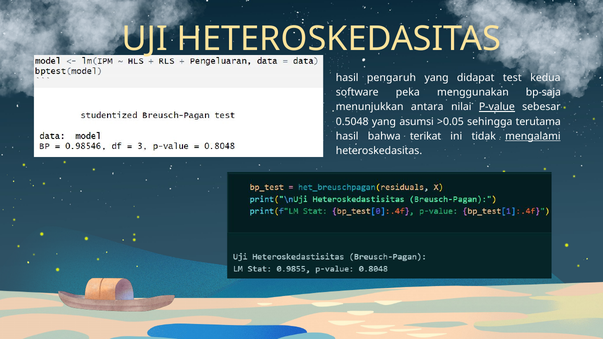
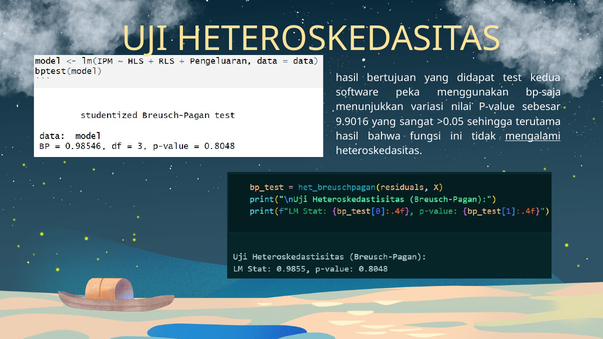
pengaruh: pengaruh -> bertujuan
antara: antara -> variasi
P-value underline: present -> none
0.5048: 0.5048 -> 9.9016
asumsi: asumsi -> sangat
terikat: terikat -> fungsi
